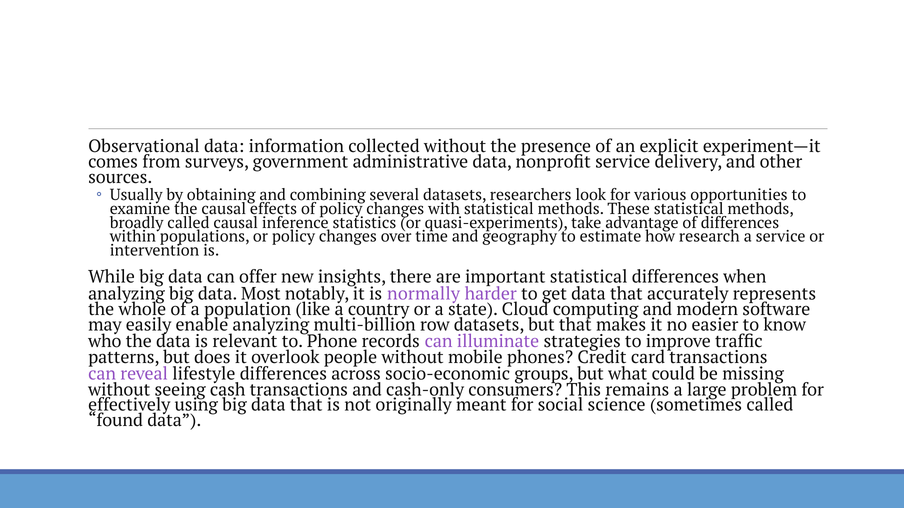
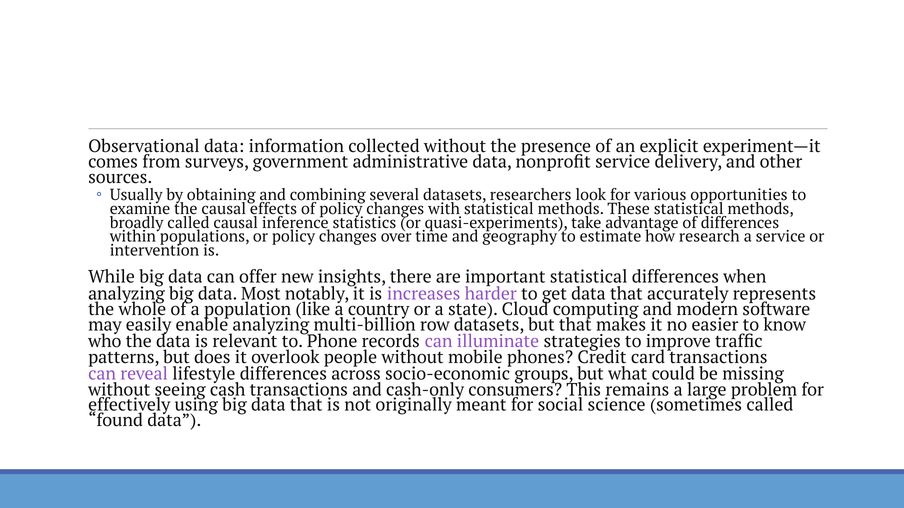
normally: normally -> increases
